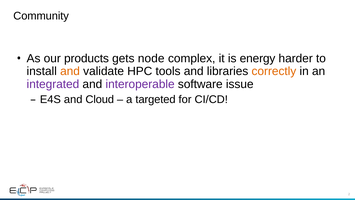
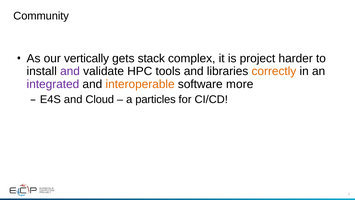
products: products -> vertically
node: node -> stack
energy: energy -> project
and at (70, 71) colour: orange -> purple
interoperable colour: purple -> orange
issue: issue -> more
targeted: targeted -> particles
